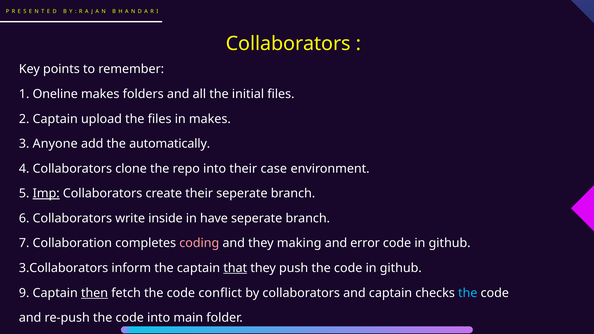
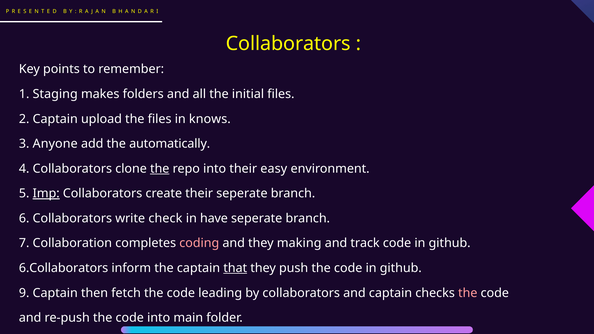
Oneline: Oneline -> Staging
in makes: makes -> knows
the at (160, 169) underline: none -> present
case: case -> easy
inside: inside -> check
error: error -> track
3.Collaborators: 3.Collaborators -> 6.Collaborators
then underline: present -> none
conflict: conflict -> leading
the at (468, 293) colour: light blue -> pink
